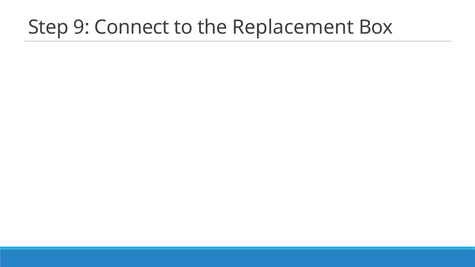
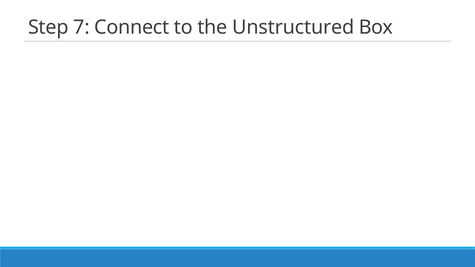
9: 9 -> 7
Replacement: Replacement -> Unstructured
